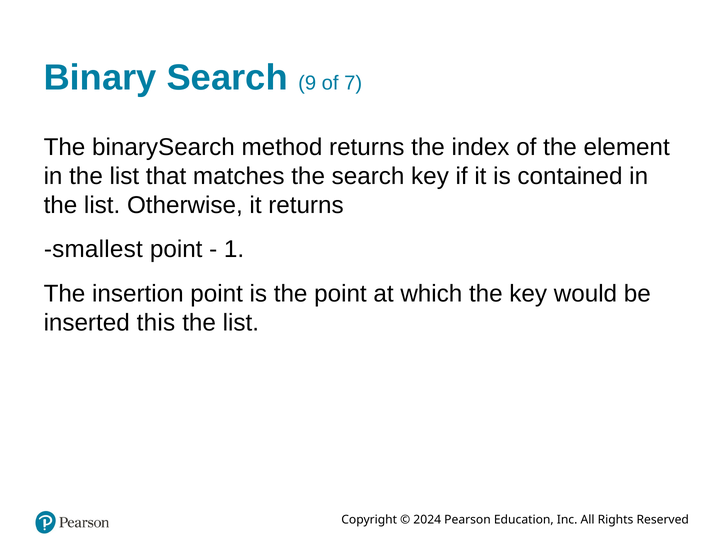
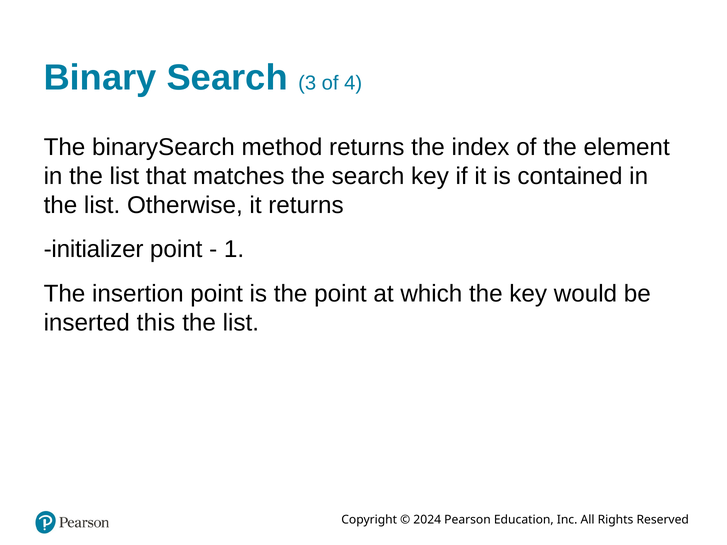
9: 9 -> 3
7: 7 -> 4
smallest: smallest -> initializer
